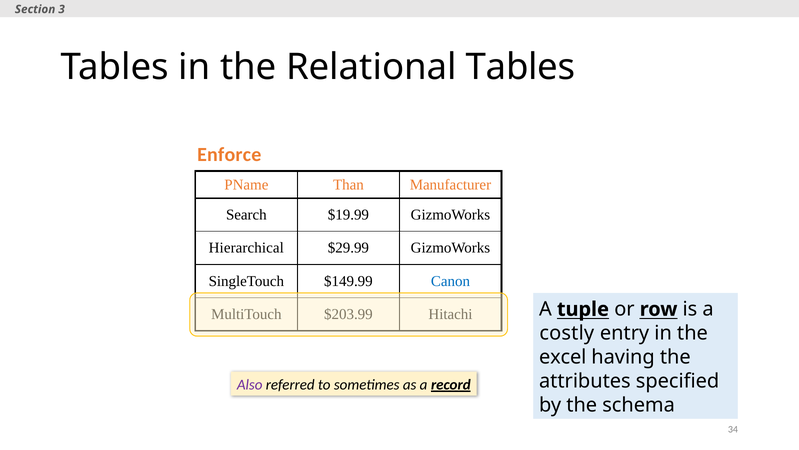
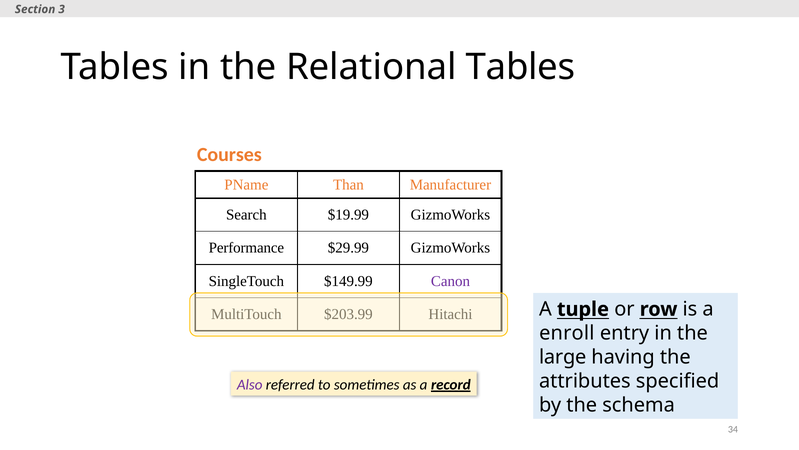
Enforce: Enforce -> Courses
Hierarchical: Hierarchical -> Performance
Canon colour: blue -> purple
costly: costly -> enroll
excel: excel -> large
